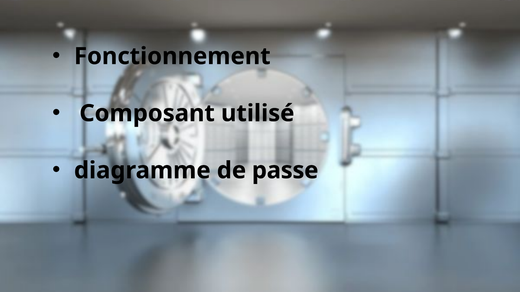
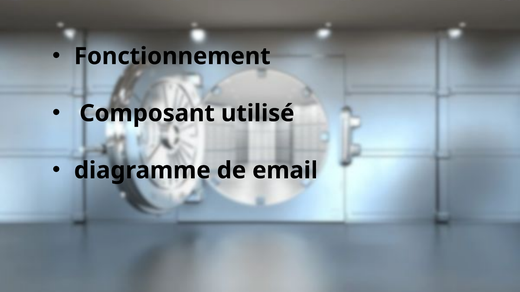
passe: passe -> email
